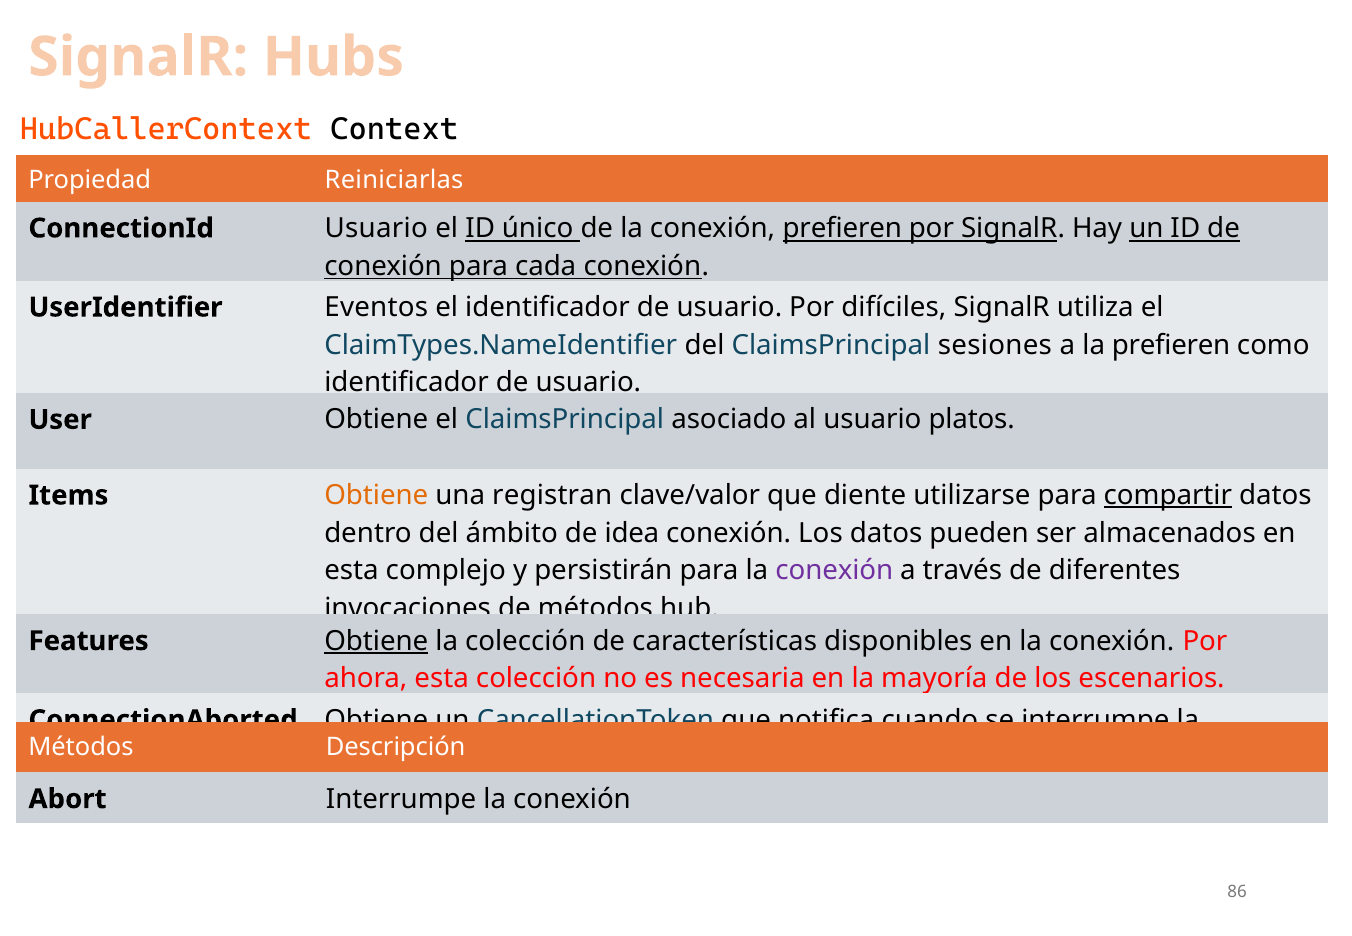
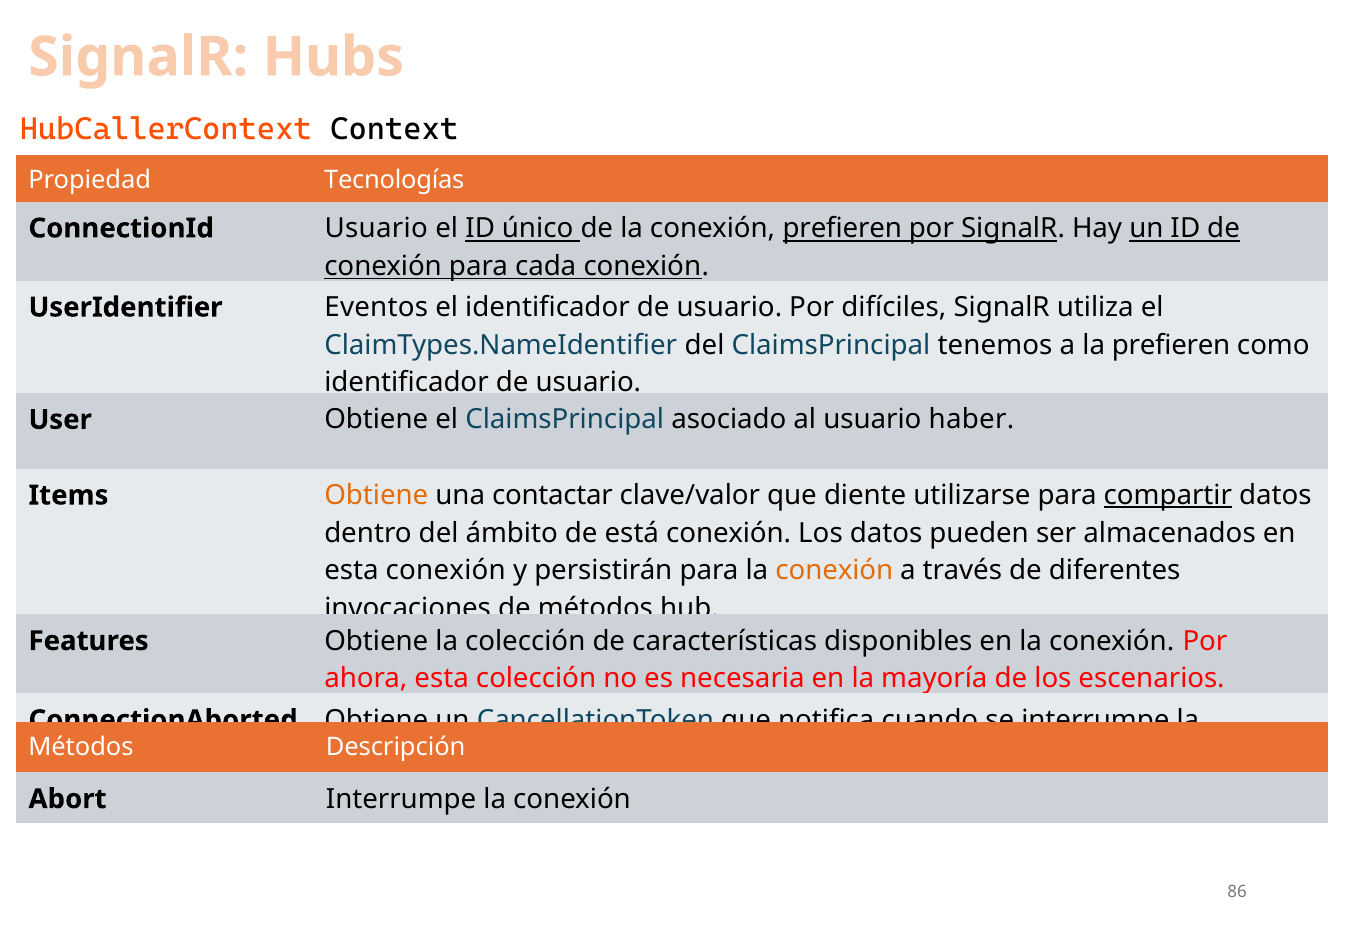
Reiniciarlas: Reiniciarlas -> Tecnologías
sesiones: sesiones -> tenemos
platos: platos -> haber
registran: registran -> contactar
idea: idea -> está
esta complejo: complejo -> conexión
conexión at (834, 571) colour: purple -> orange
Obtiene at (376, 641) underline: present -> none
